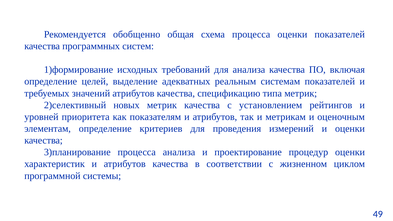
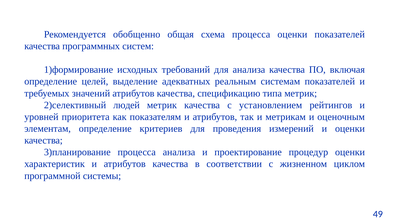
новых: новых -> людей
